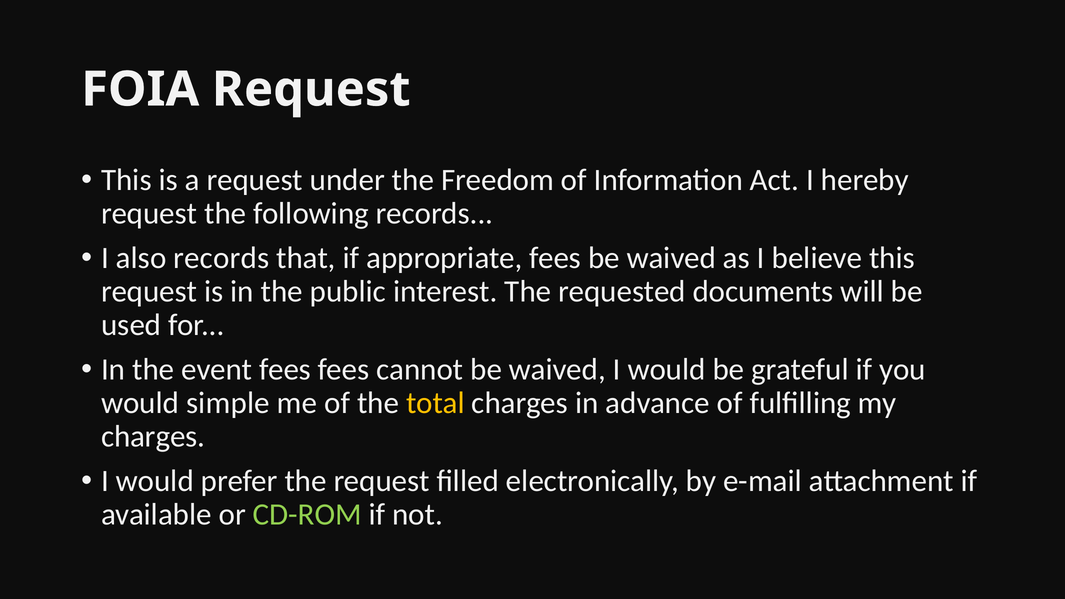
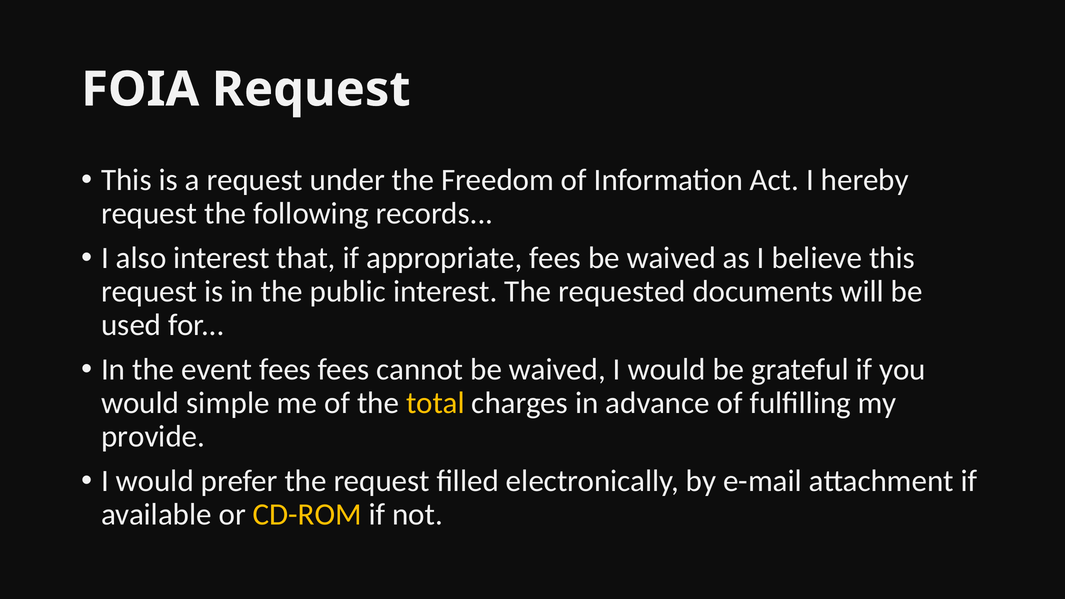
also records: records -> interest
charges at (153, 437): charges -> provide
CD-ROM colour: light green -> yellow
